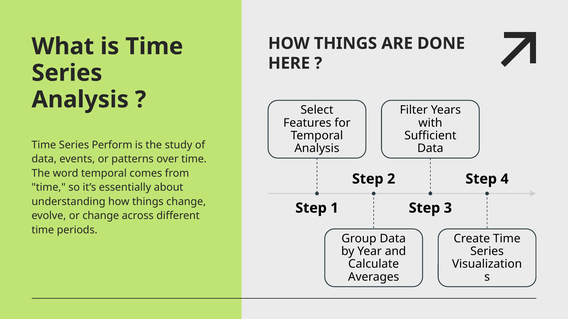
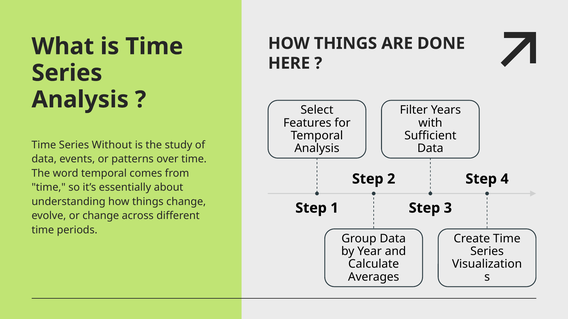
Perform: Perform -> Without
